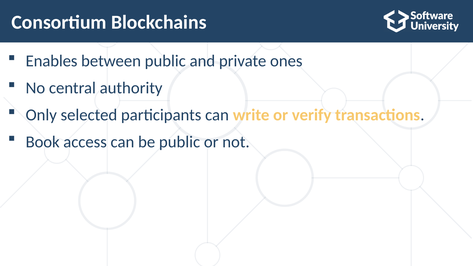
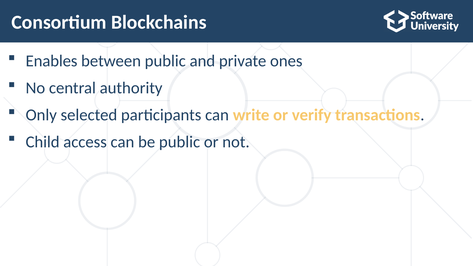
Book: Book -> Child
